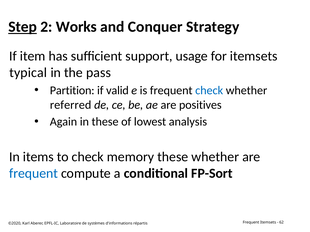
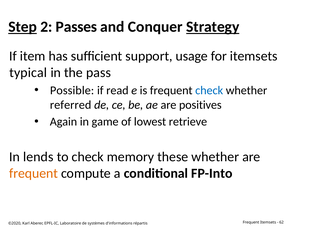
Works: Works -> Passes
Strategy underline: none -> present
Partition: Partition -> Possible
valid: valid -> read
in these: these -> game
analysis: analysis -> retrieve
items: items -> lends
frequent at (34, 174) colour: blue -> orange
FP-Sort: FP-Sort -> FP-Into
